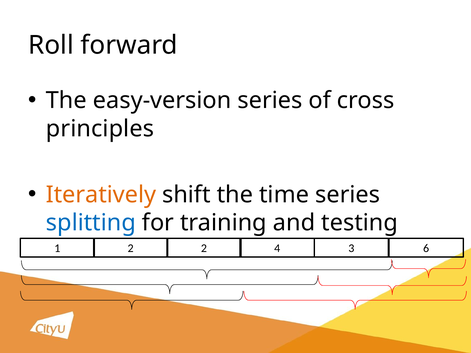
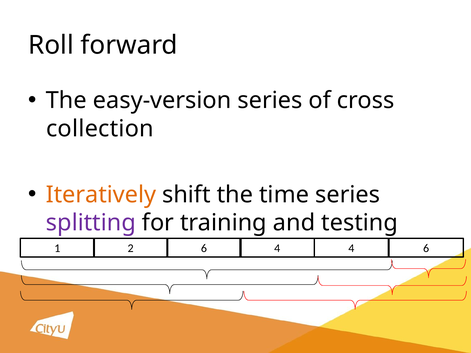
principles: principles -> collection
splitting colour: blue -> purple
2 2: 2 -> 6
4 3: 3 -> 4
